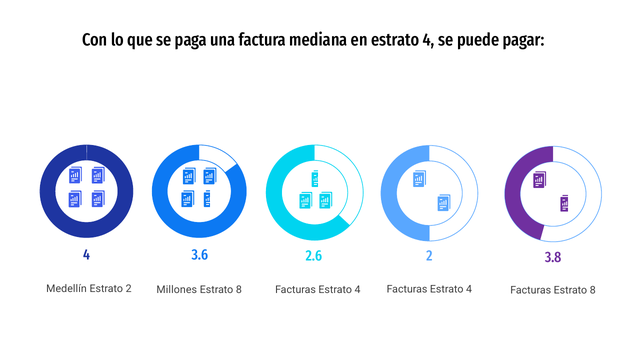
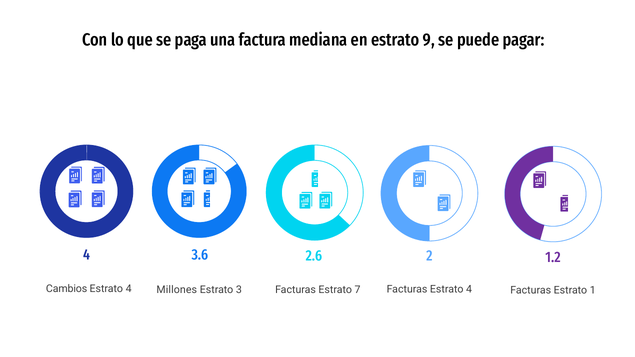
en estrato 4: 4 -> 9
3.8: 3.8 -> 1.2
Medellín: Medellín -> Cambios
2 at (129, 289): 2 -> 4
8 at (239, 290): 8 -> 3
4 at (358, 290): 4 -> 7
Facturas Estrato 8: 8 -> 1
